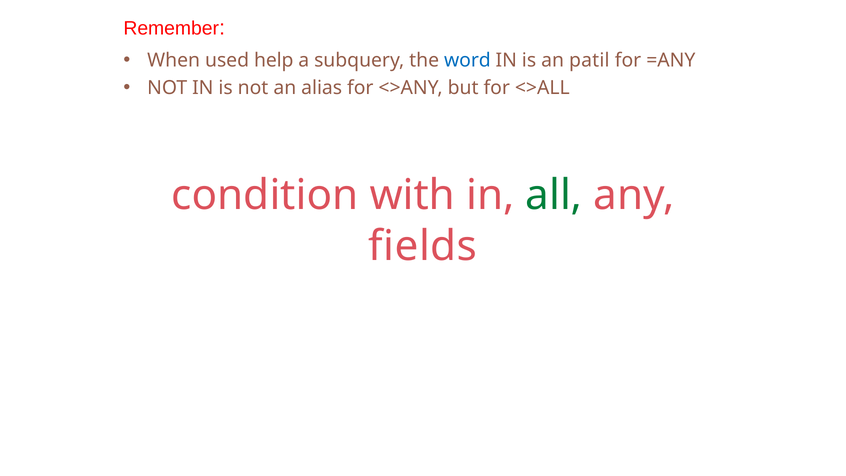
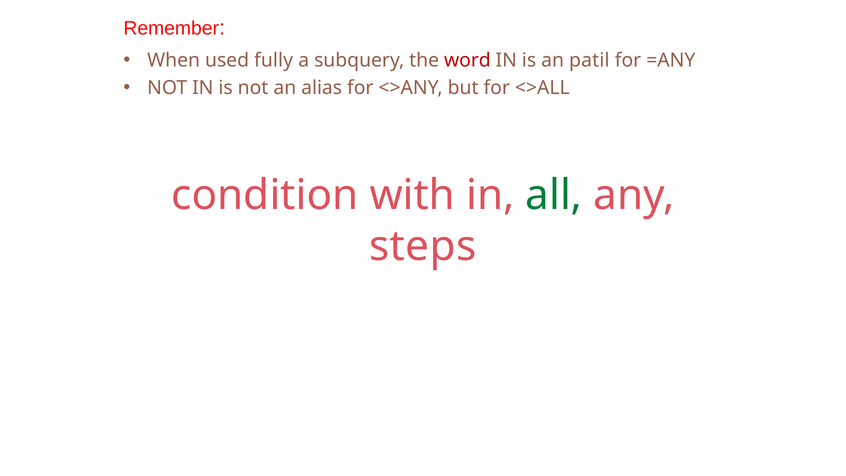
help: help -> fully
word colour: blue -> red
fields: fields -> steps
